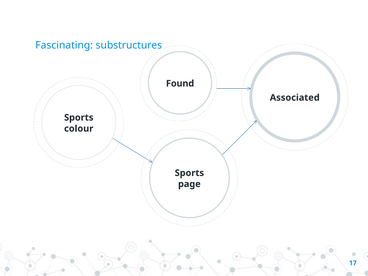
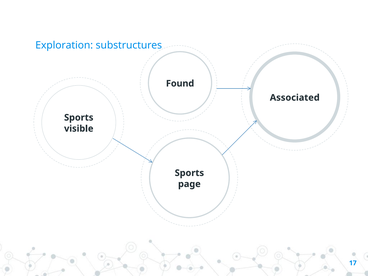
Fascinating: Fascinating -> Exploration
colour: colour -> visible
